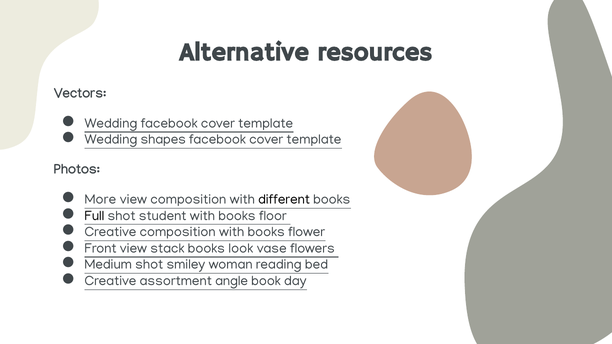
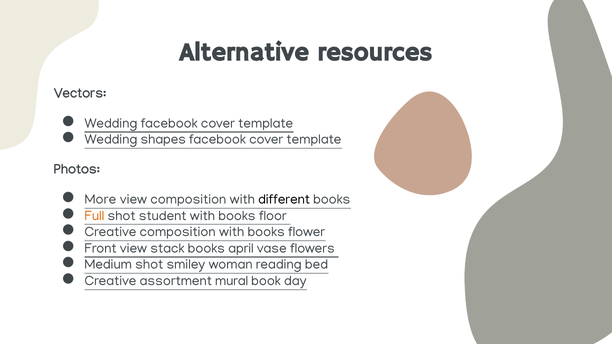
Full colour: black -> orange
look: look -> april
angle: angle -> mural
